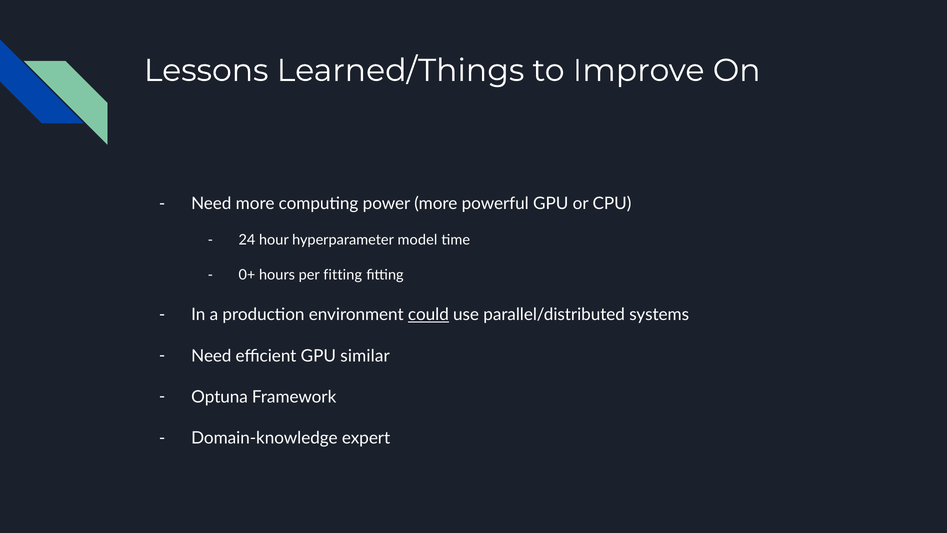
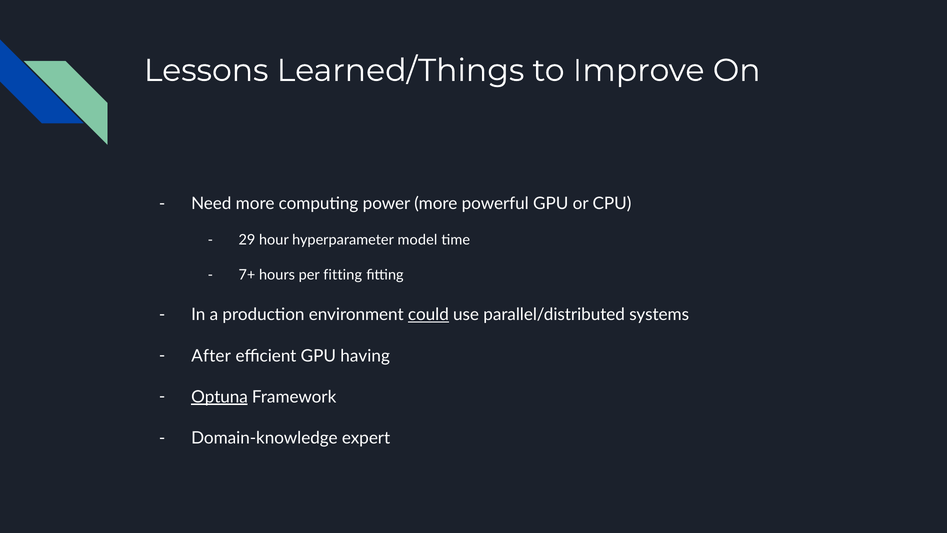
24: 24 -> 29
0+: 0+ -> 7+
Need at (211, 356): Need -> After
similar: similar -> having
Optuna underline: none -> present
